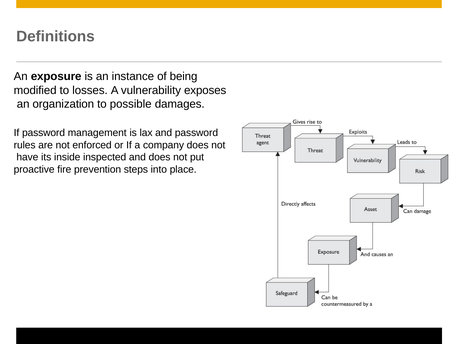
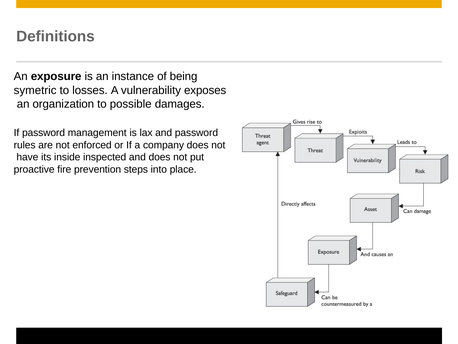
modified: modified -> symetric
